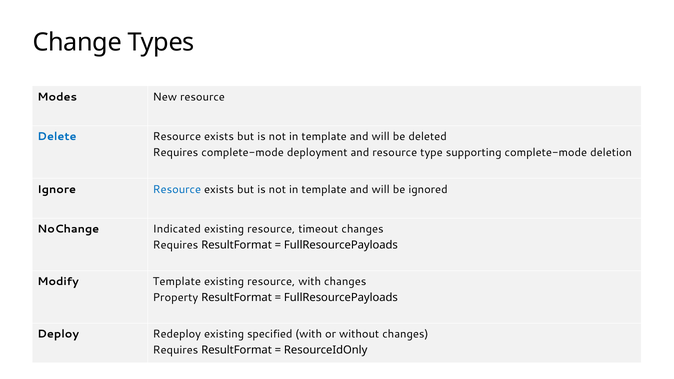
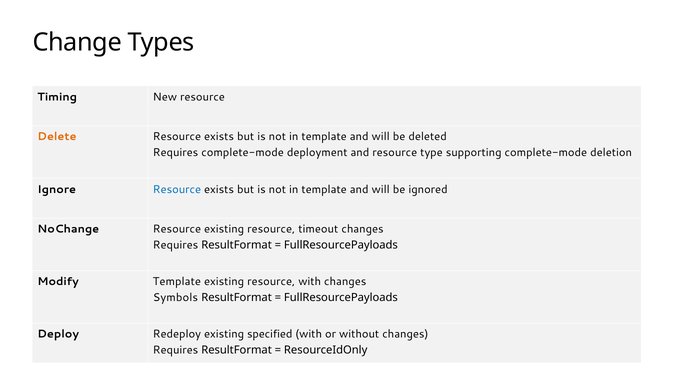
Modes: Modes -> Timing
Delete colour: blue -> orange
NoChange Indicated: Indicated -> Resource
Property: Property -> Symbols
